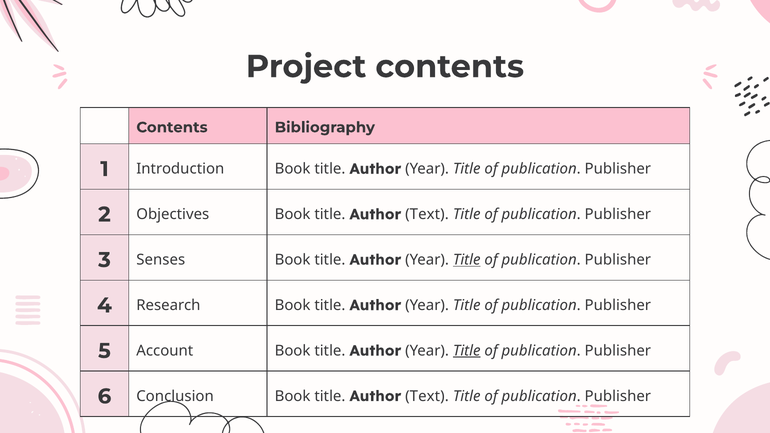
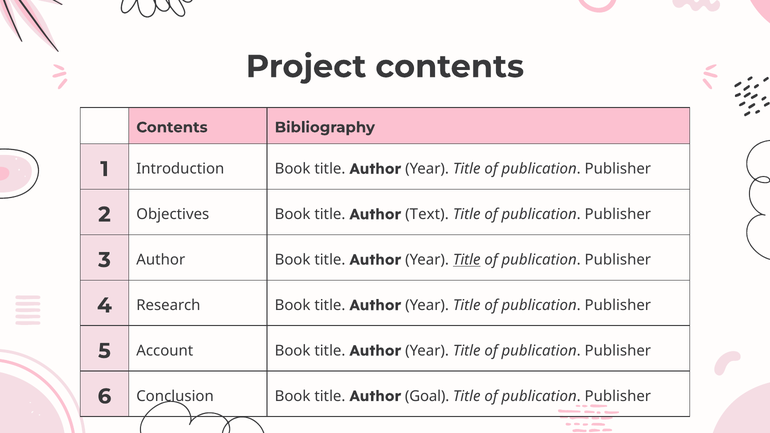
3 Senses: Senses -> Author
Title at (467, 351) underline: present -> none
Text at (427, 396): Text -> Goal
